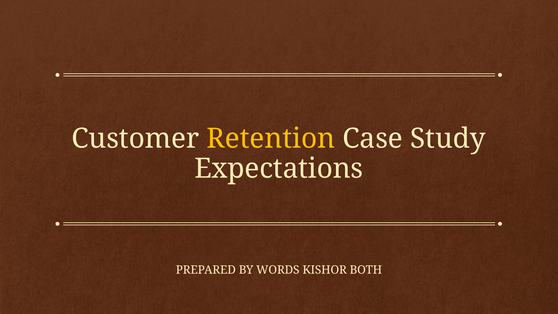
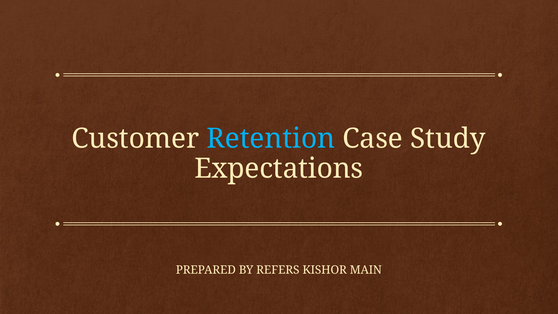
Retention colour: yellow -> light blue
WORDS: WORDS -> REFERS
BOTH: BOTH -> MAIN
